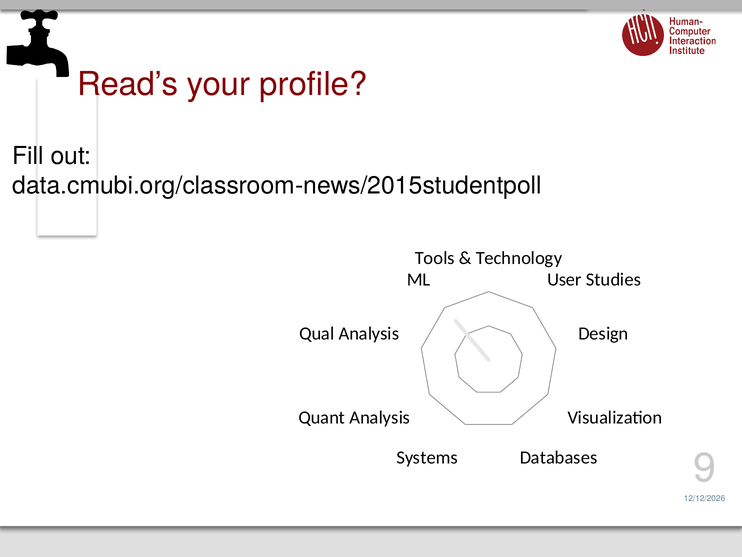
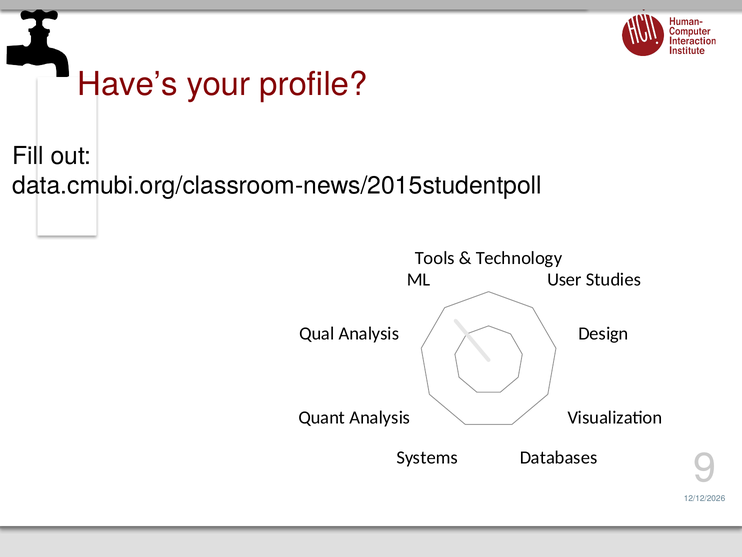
Read’s: Read’s -> Have’s
